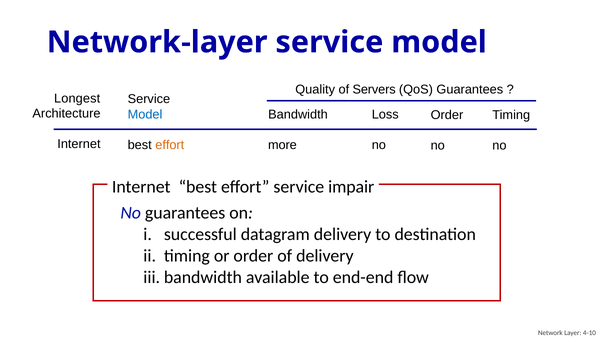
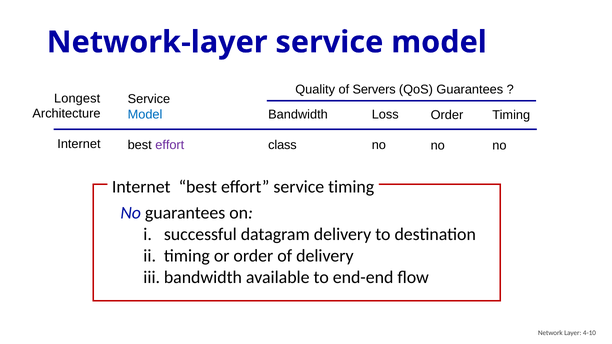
effort at (170, 145) colour: orange -> purple
more: more -> class
service impair: impair -> timing
